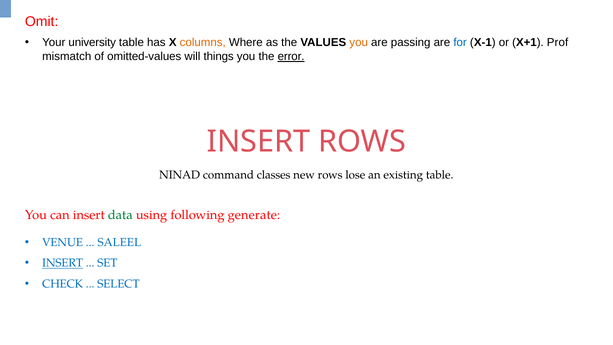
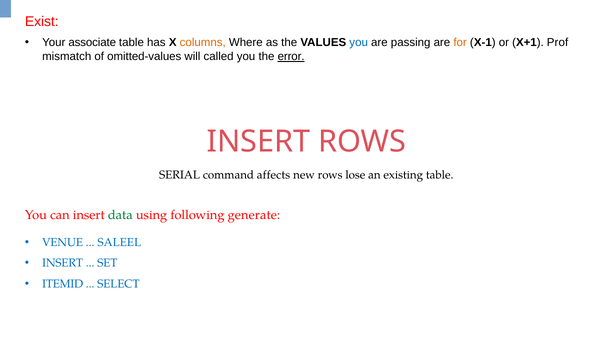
Omit: Omit -> Exist
university: university -> associate
you at (359, 43) colour: orange -> blue
for colour: blue -> orange
things: things -> called
NINAD: NINAD -> SERIAL
classes: classes -> affects
INSERT at (63, 263) underline: present -> none
CHECK: CHECK -> ITEMID
